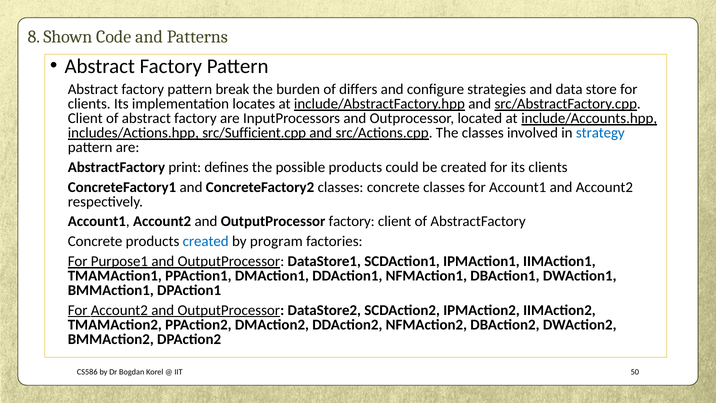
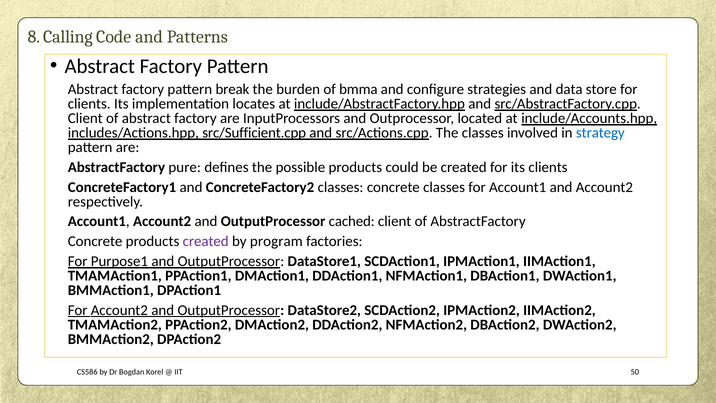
Shown: Shown -> Calling
differs: differs -> bmma
print: print -> pure
OutputProcessor factory: factory -> cached
created at (206, 241) colour: blue -> purple
